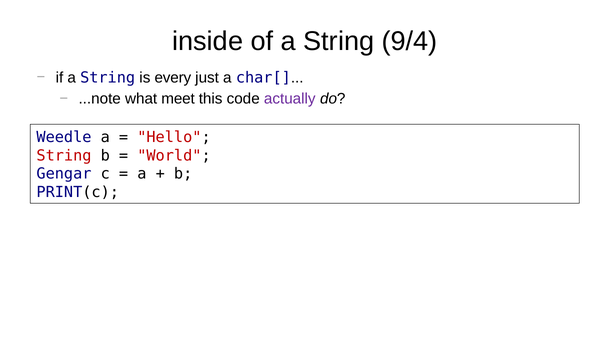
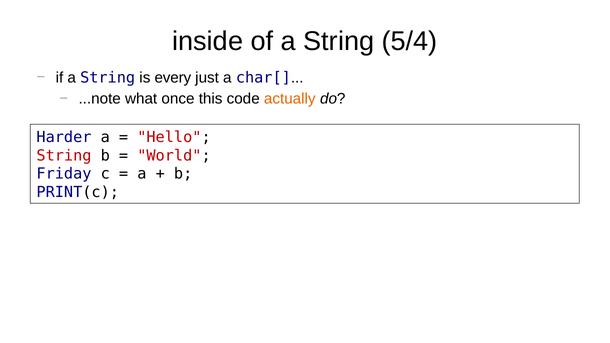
9/4: 9/4 -> 5/4
meet: meet -> once
actually colour: purple -> orange
Weedle: Weedle -> Harder
Gengar: Gengar -> Friday
